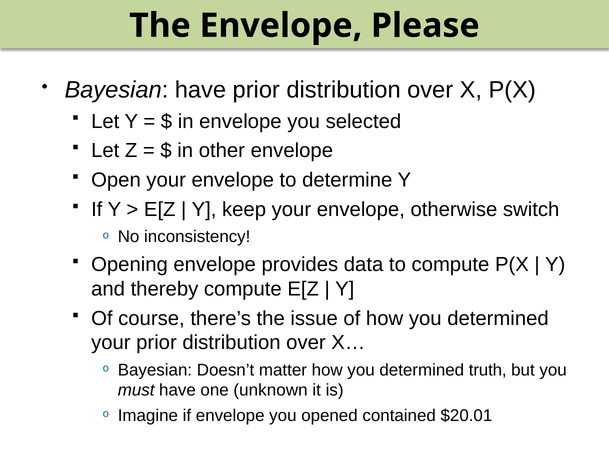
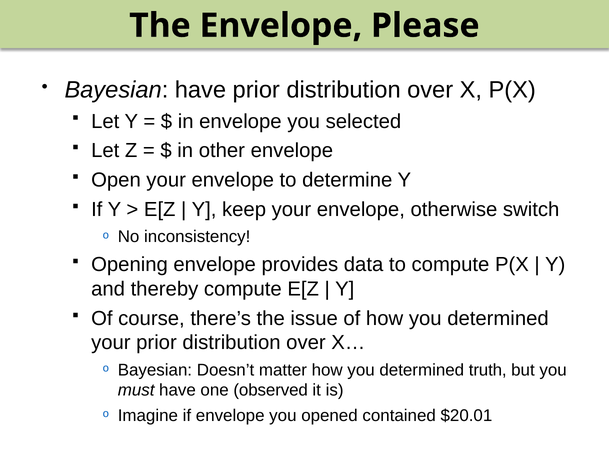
unknown: unknown -> observed
